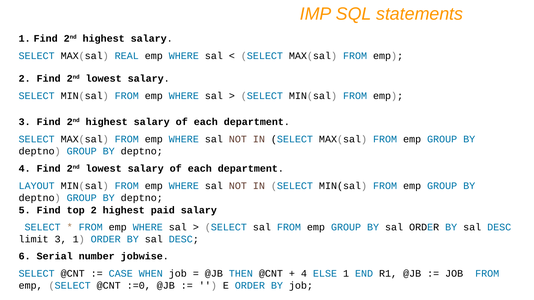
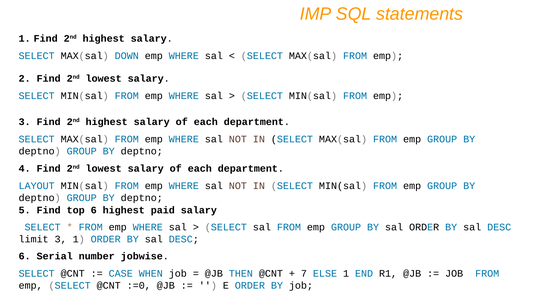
REAL: REAL -> DOWN
top 2: 2 -> 6
4 at (304, 274): 4 -> 7
